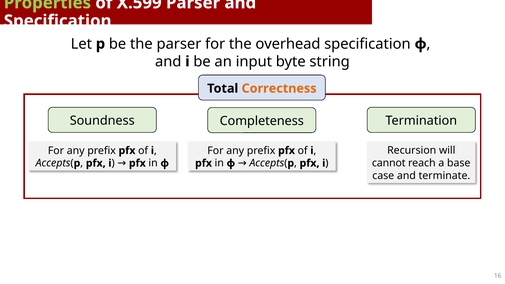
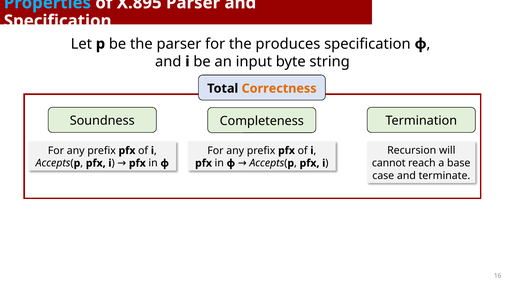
Properties colour: light green -> light blue
X.599: X.599 -> X.895
overhead: overhead -> produces
